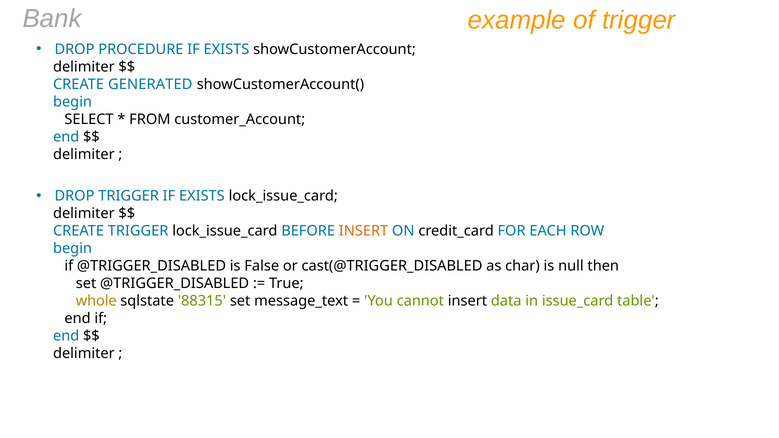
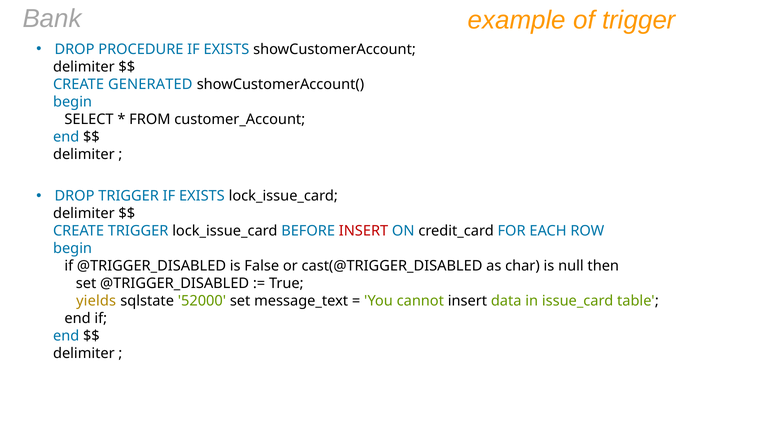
INSERT at (364, 231) colour: orange -> red
whole: whole -> yields
88315: 88315 -> 52000
